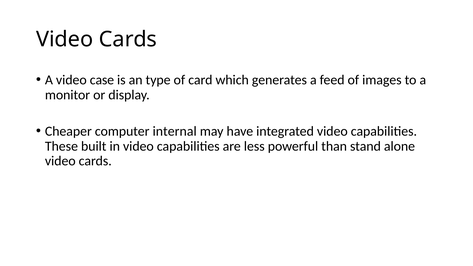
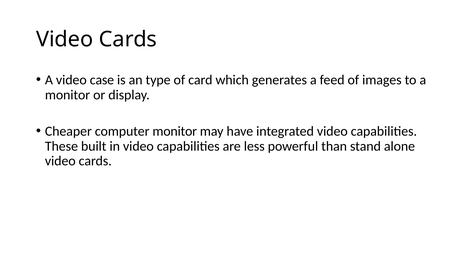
computer internal: internal -> monitor
